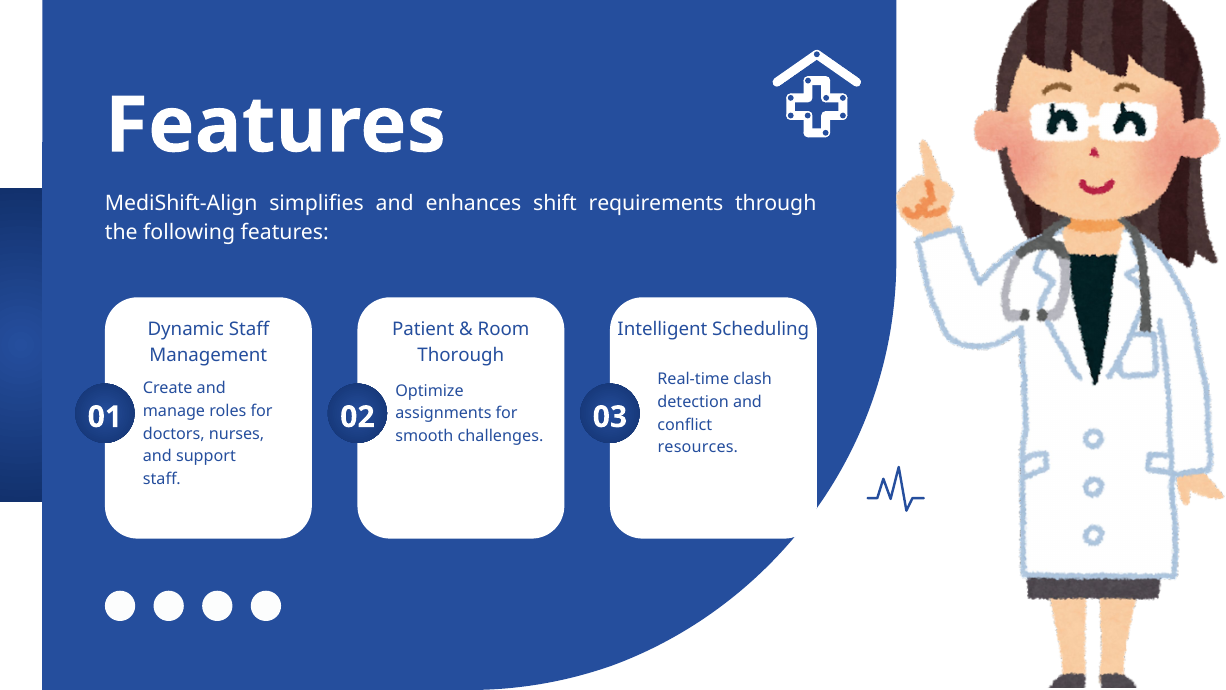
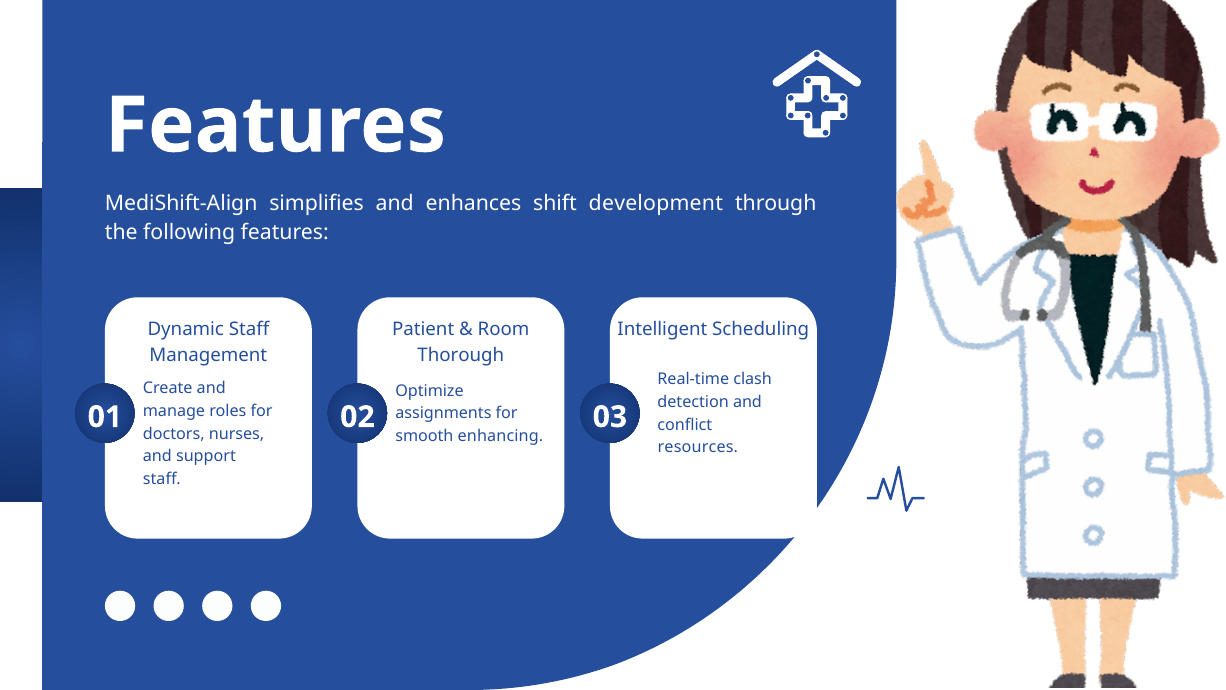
requirements: requirements -> development
challenges: challenges -> enhancing
